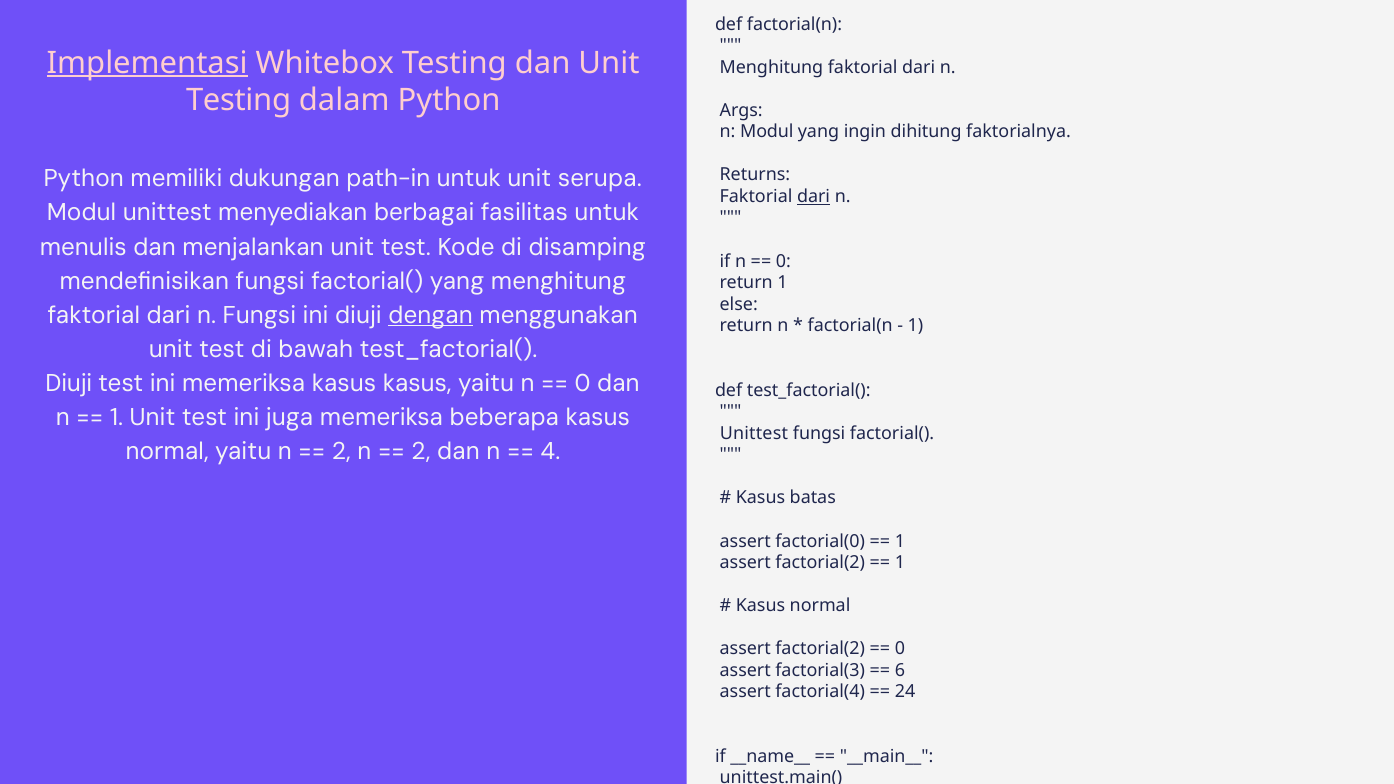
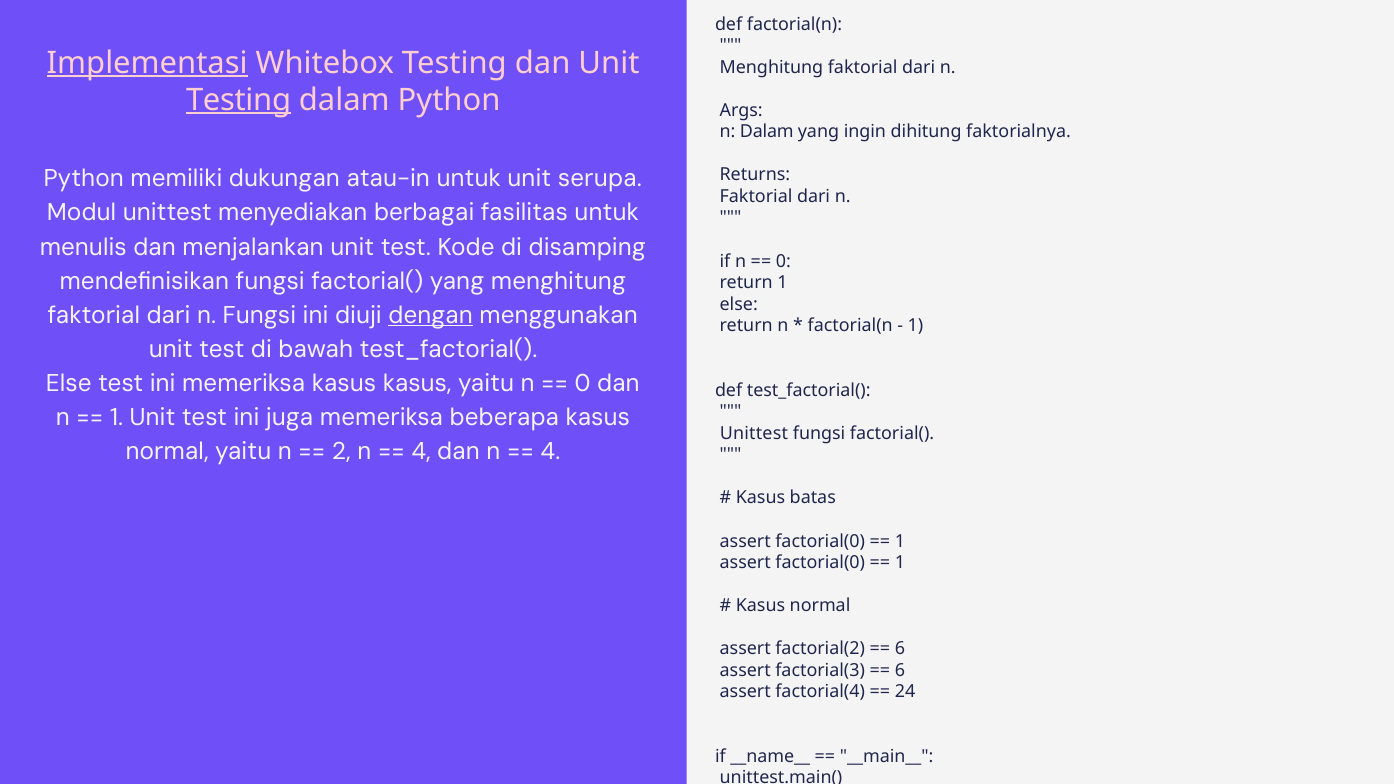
Testing at (239, 100) underline: none -> present
n Modul: Modul -> Dalam
path-in: path-in -> atau-in
dari at (814, 197) underline: present -> none
Diuji at (69, 383): Diuji -> Else
2 at (421, 451): 2 -> 4
factorial(2 at (820, 563): factorial(2 -> factorial(0
0 at (900, 649): 0 -> 6
